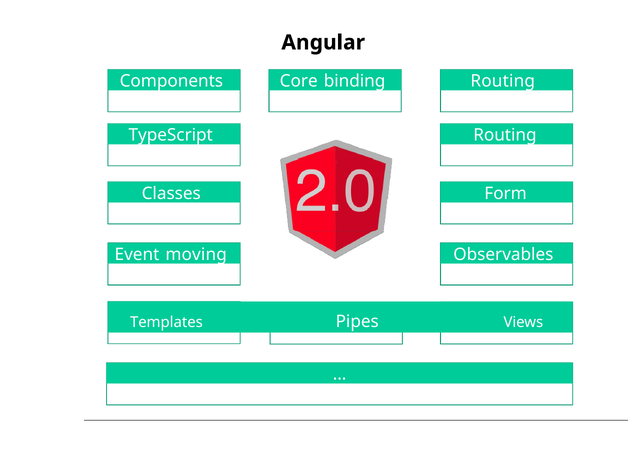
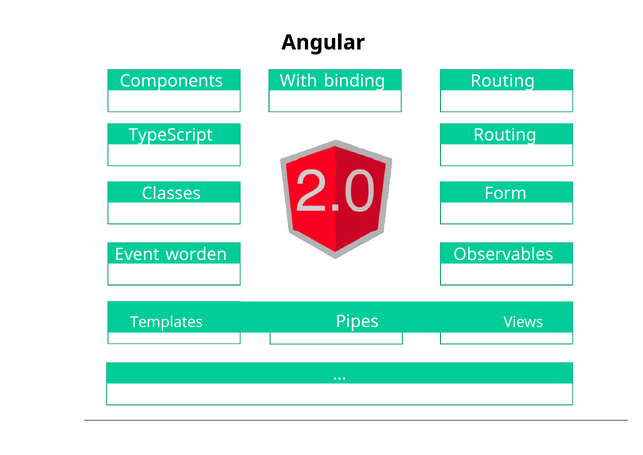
Core: Core -> With
moving: moving -> worden
